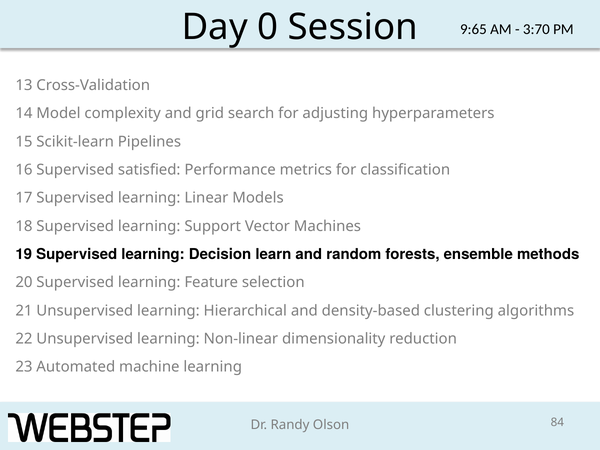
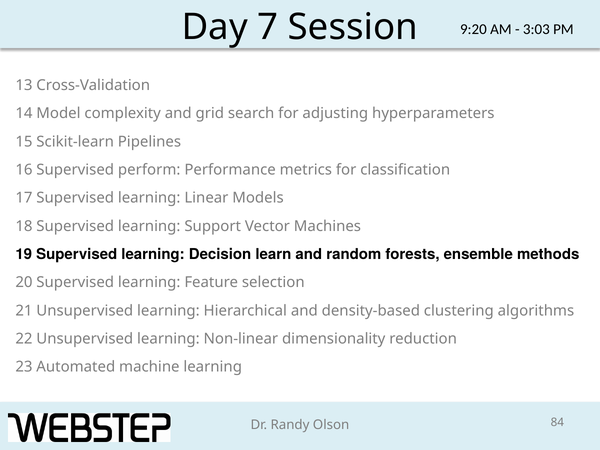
0: 0 -> 7
9:65: 9:65 -> 9:20
3:70: 3:70 -> 3:03
satisfied: satisfied -> perform
